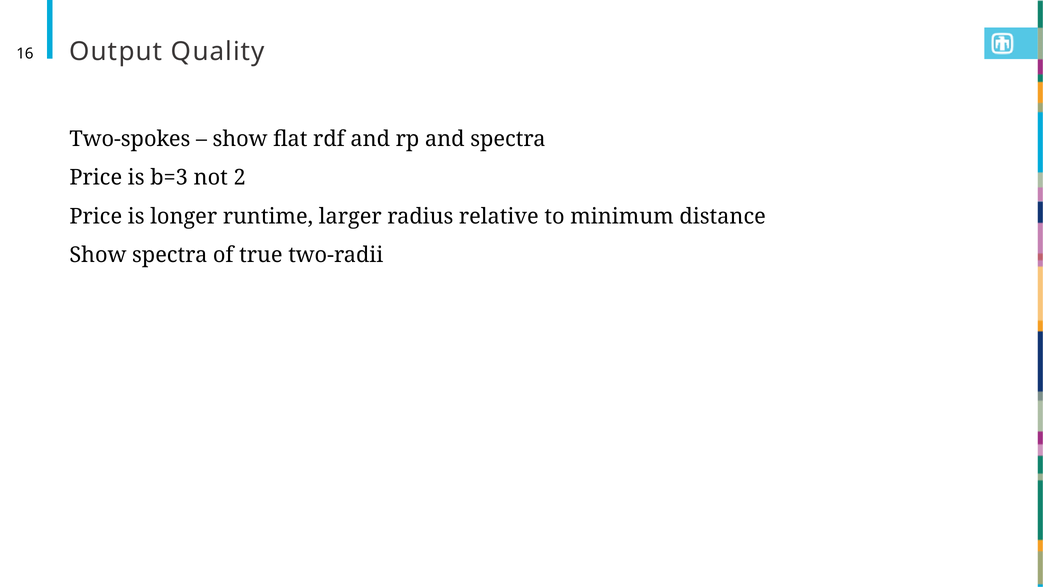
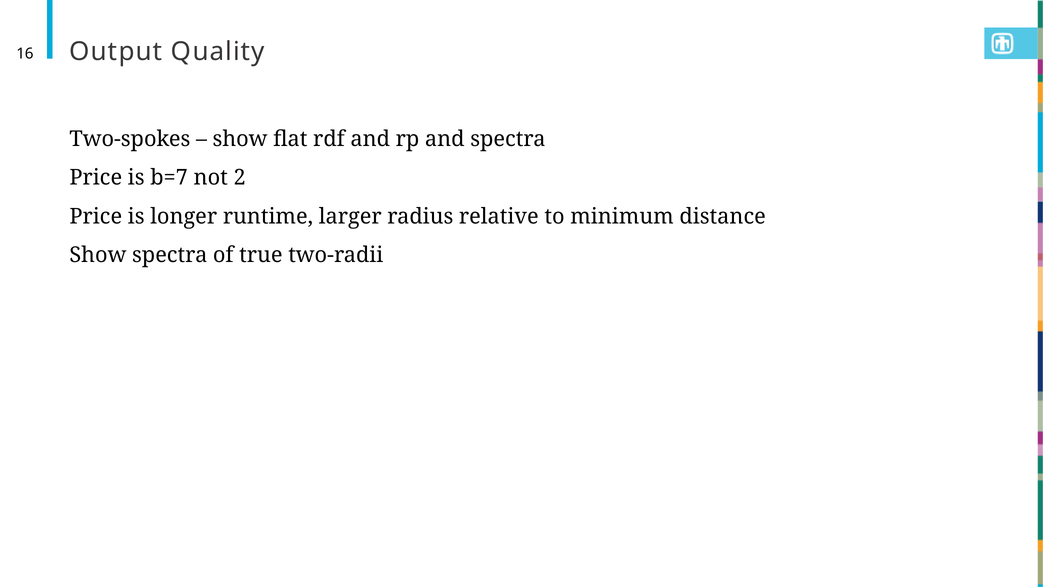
b=3: b=3 -> b=7
